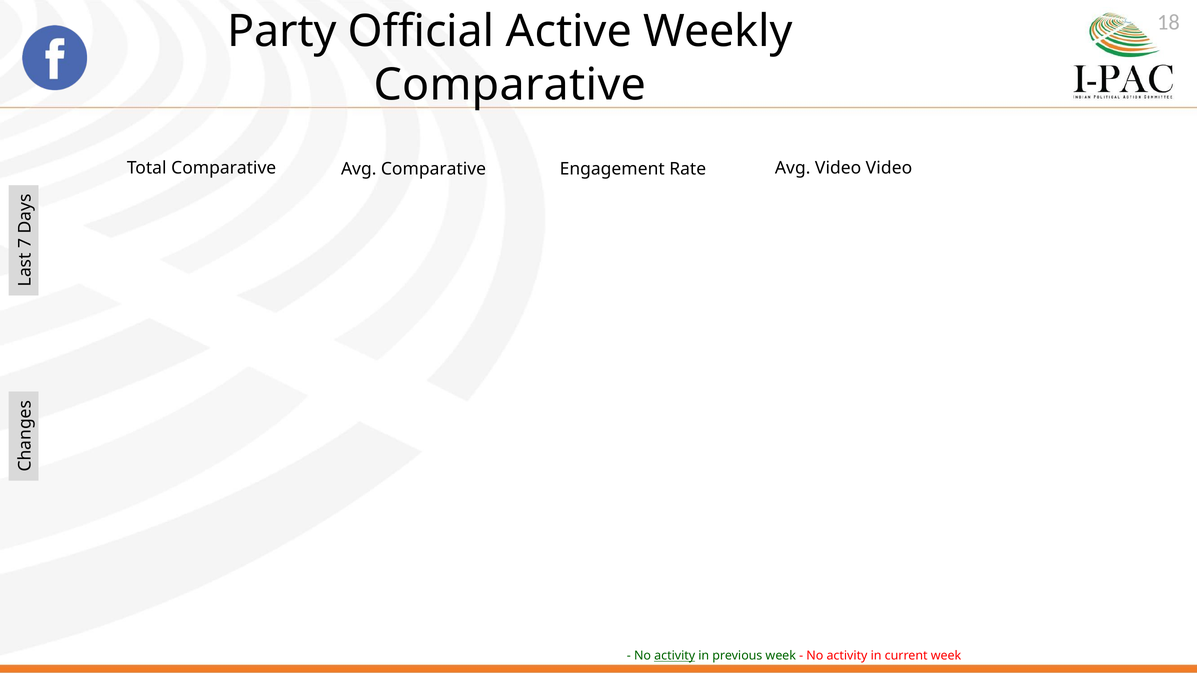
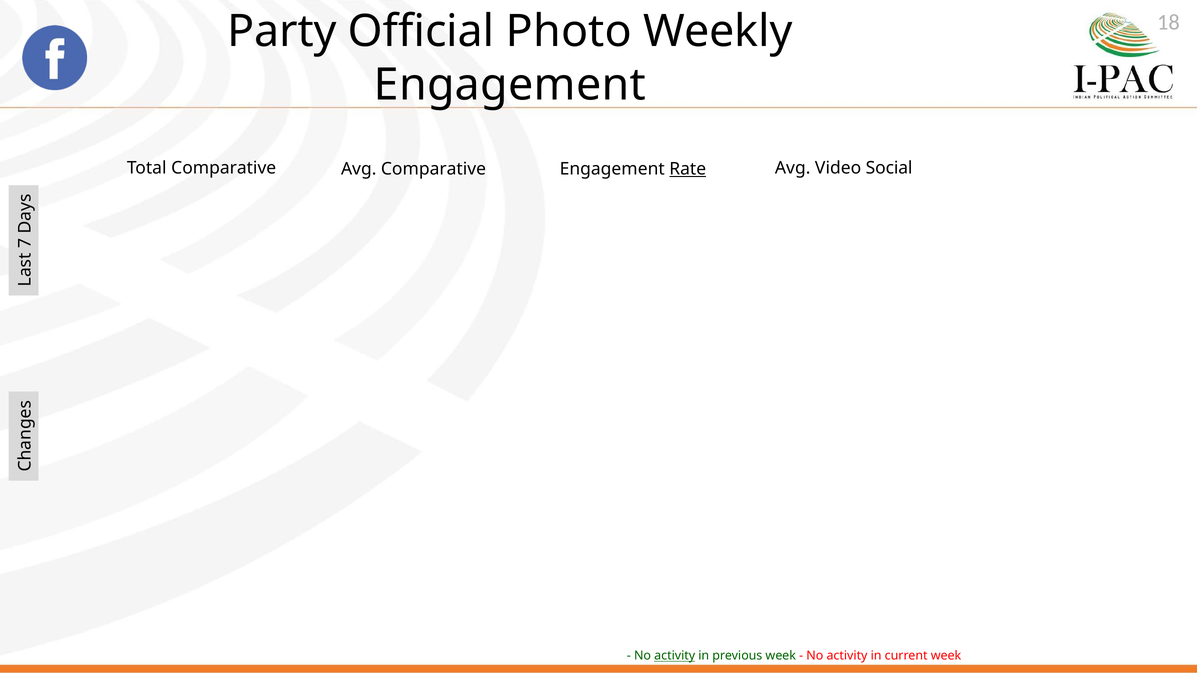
Active: Active -> Photo
Comparative at (510, 85): Comparative -> Engagement
Rate underline: none -> present
Video Video: Video -> Social
